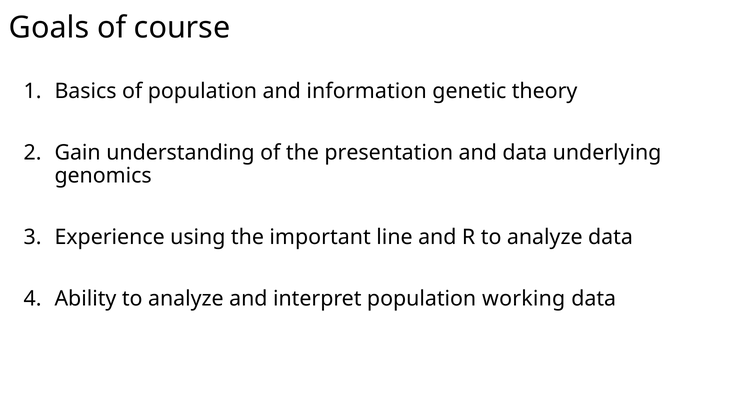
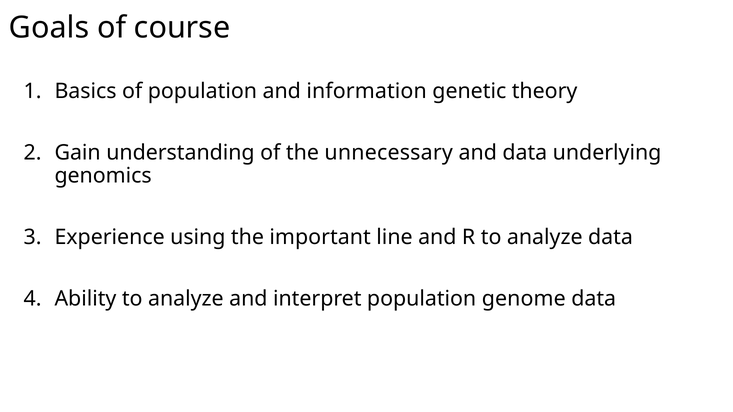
presentation: presentation -> unnecessary
working: working -> genome
